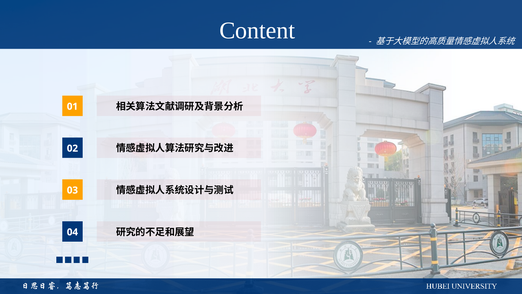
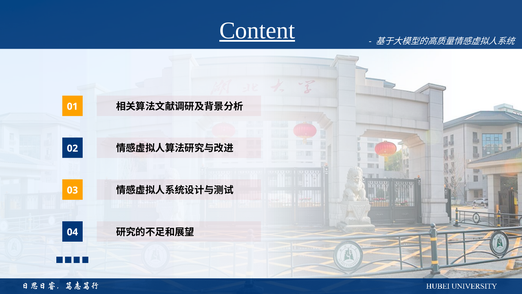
Content underline: none -> present
